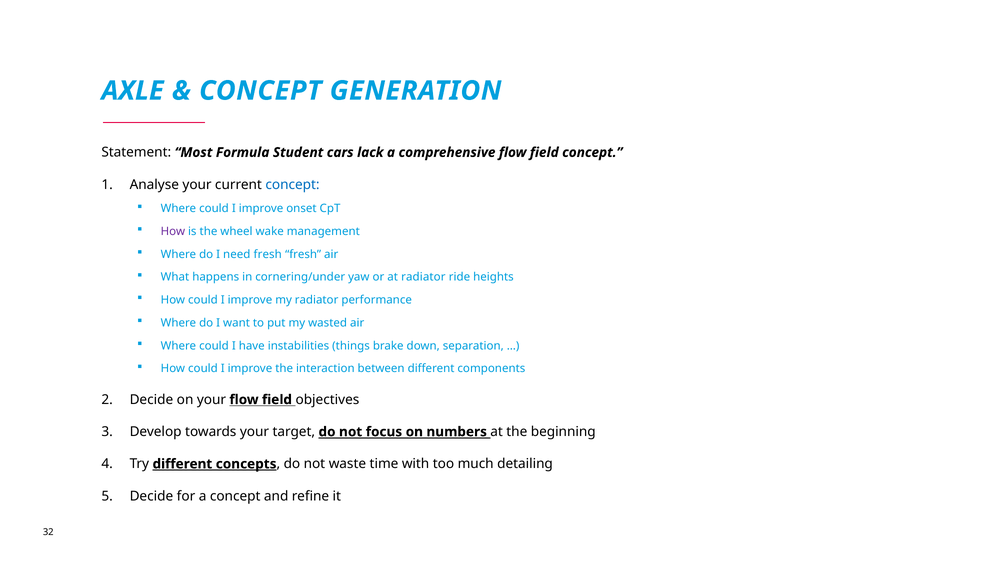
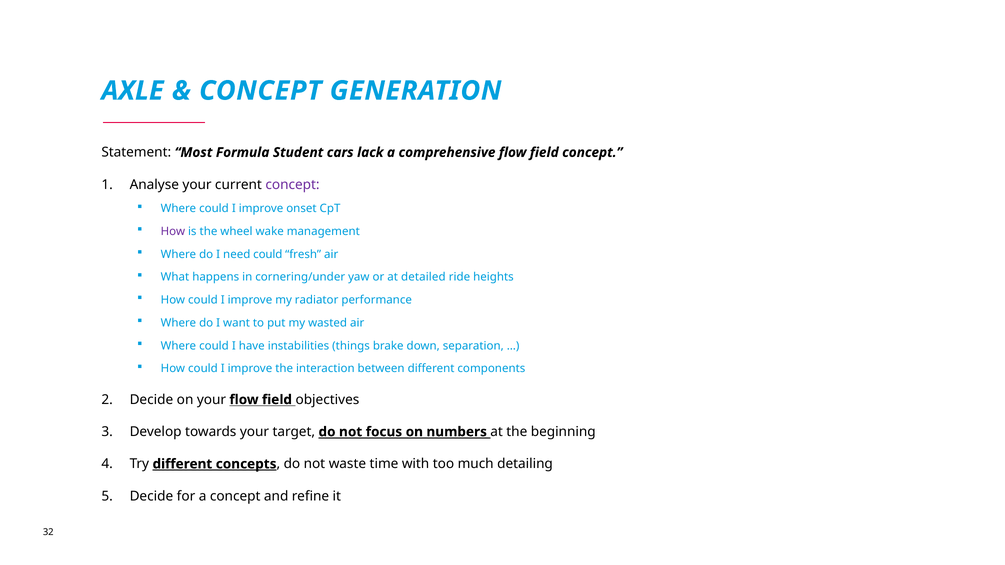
concept at (292, 185) colour: blue -> purple
need fresh: fresh -> could
at radiator: radiator -> detailed
